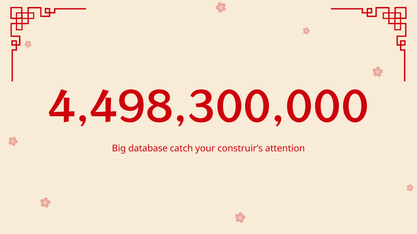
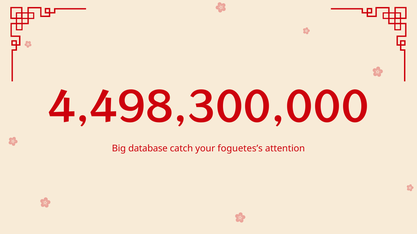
construir’s: construir’s -> foguetes’s
